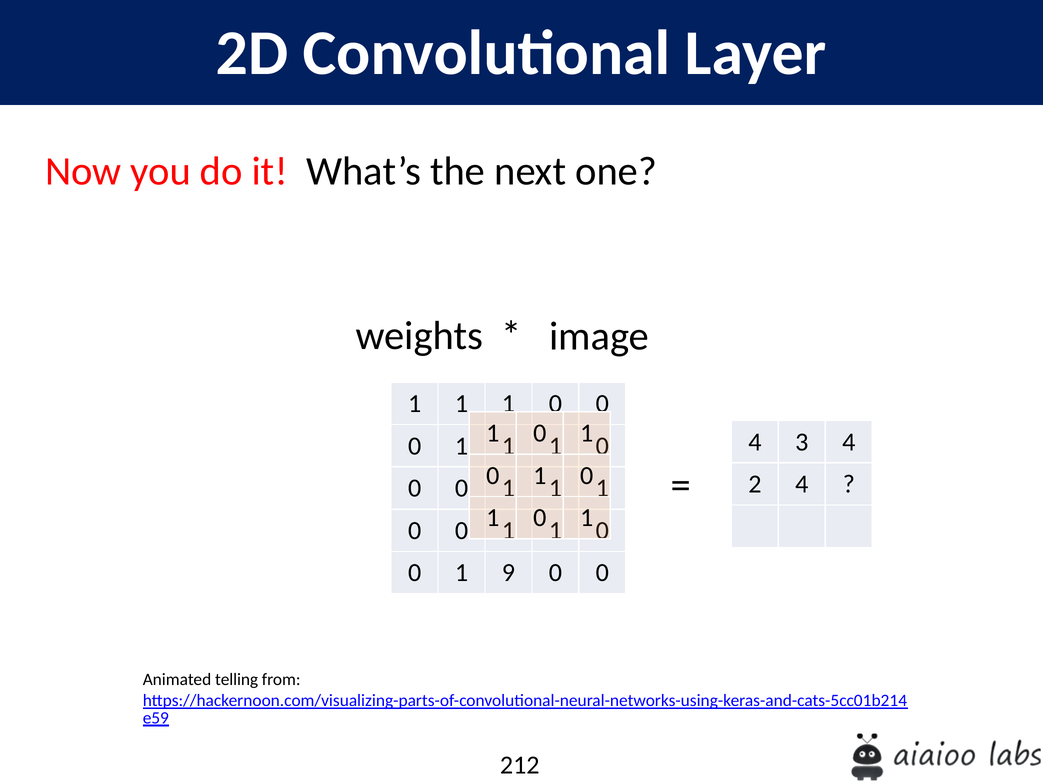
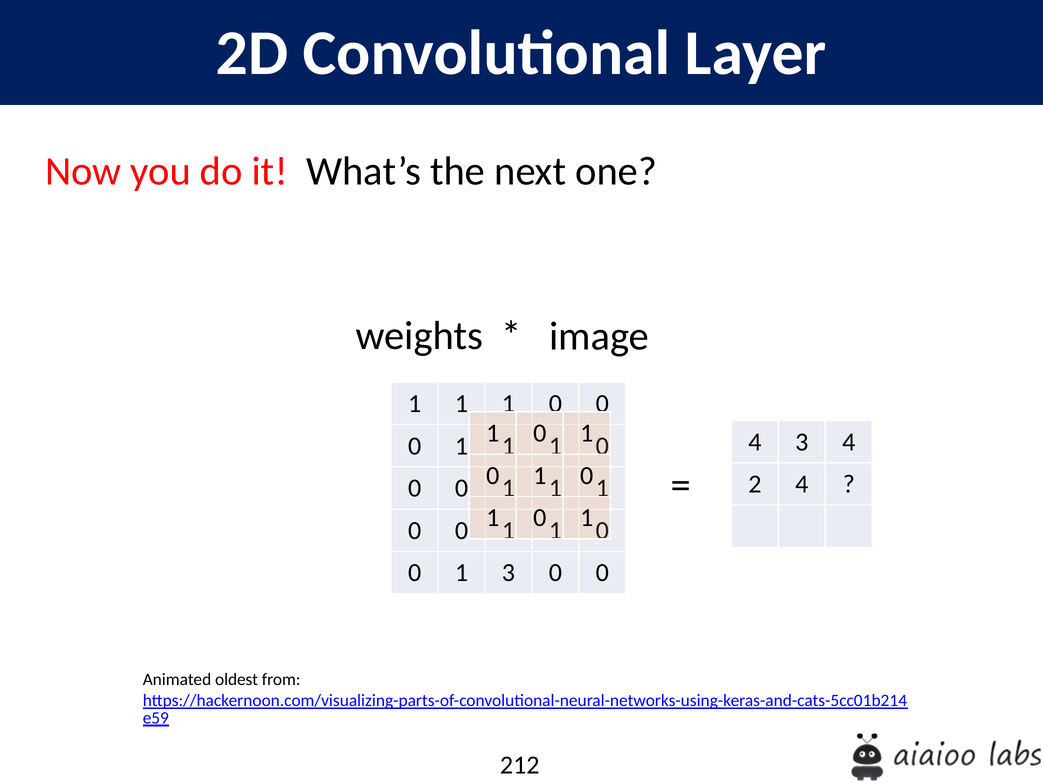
1 9: 9 -> 3
telling: telling -> oldest
